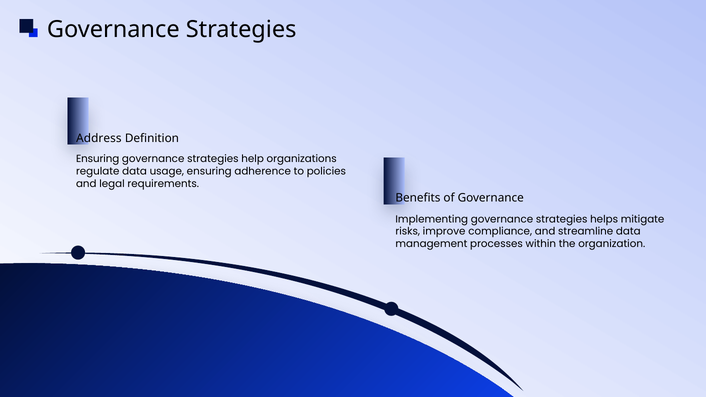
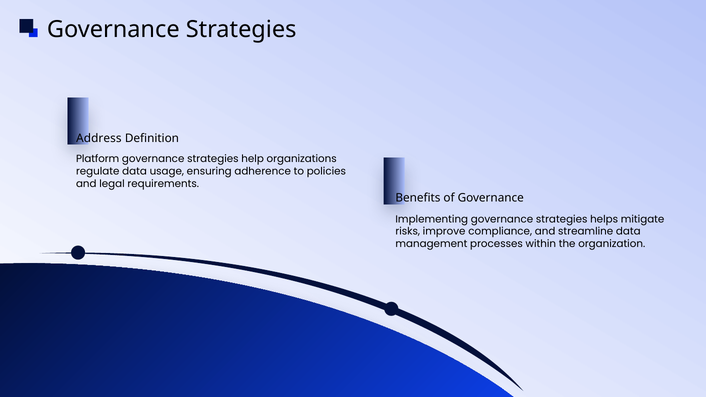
Ensuring at (98, 159): Ensuring -> Platform
